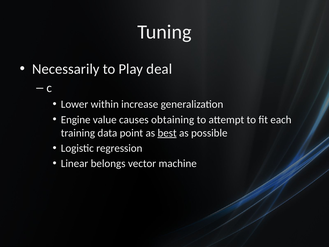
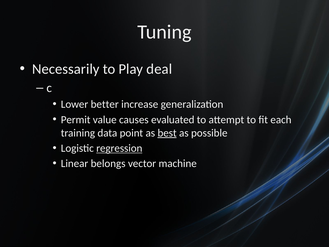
within: within -> better
Engine: Engine -> Permit
obtaining: obtaining -> evaluated
regression underline: none -> present
